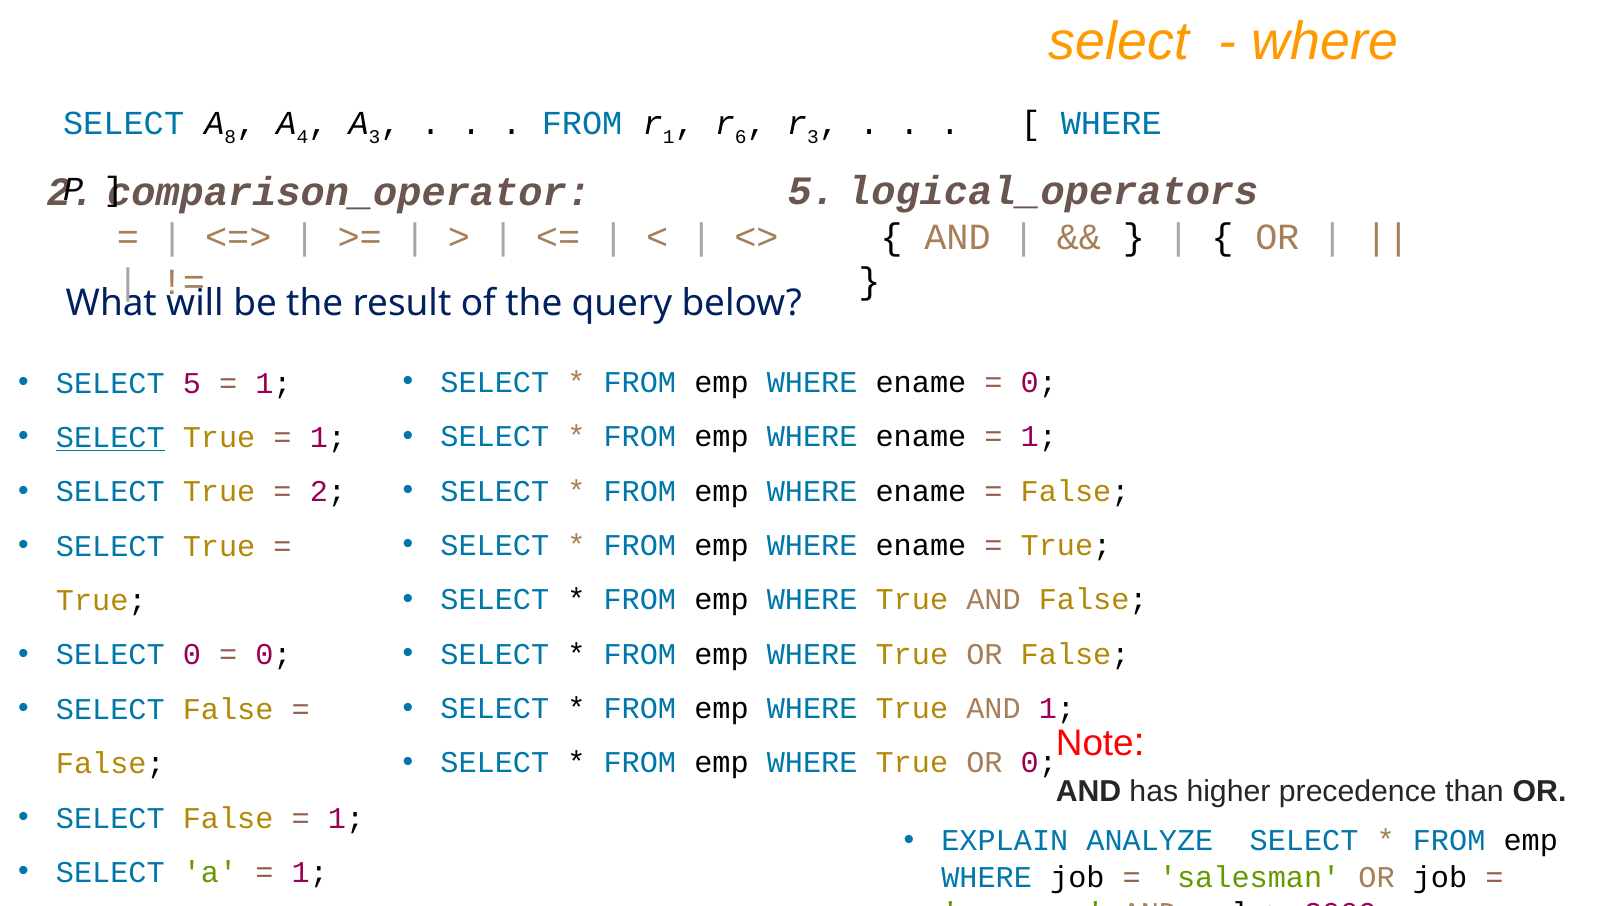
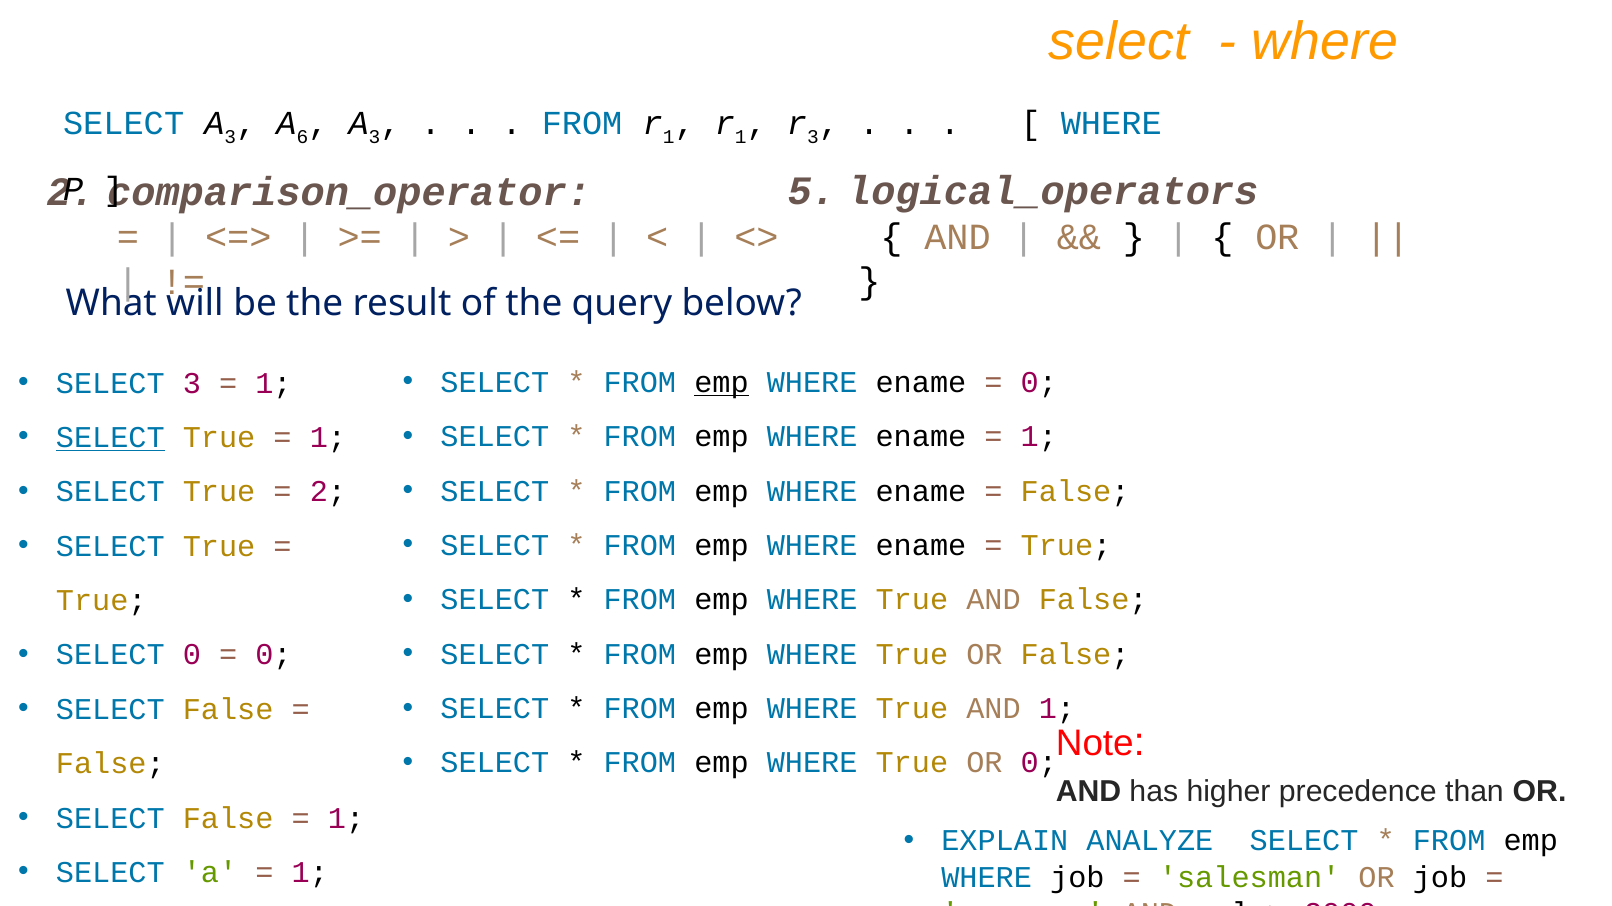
SELECT A 8: 8 -> 3
4: 4 -> 6
6 at (741, 137): 6 -> 1
emp at (721, 383) underline: none -> present
SELECT 5: 5 -> 3
